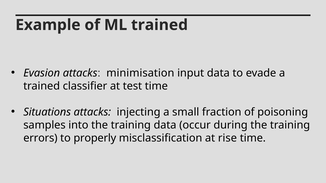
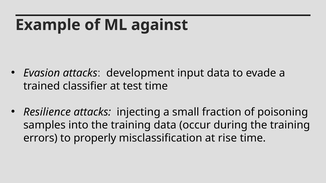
ML trained: trained -> against
minimisation: minimisation -> development
Situations: Situations -> Resilience
